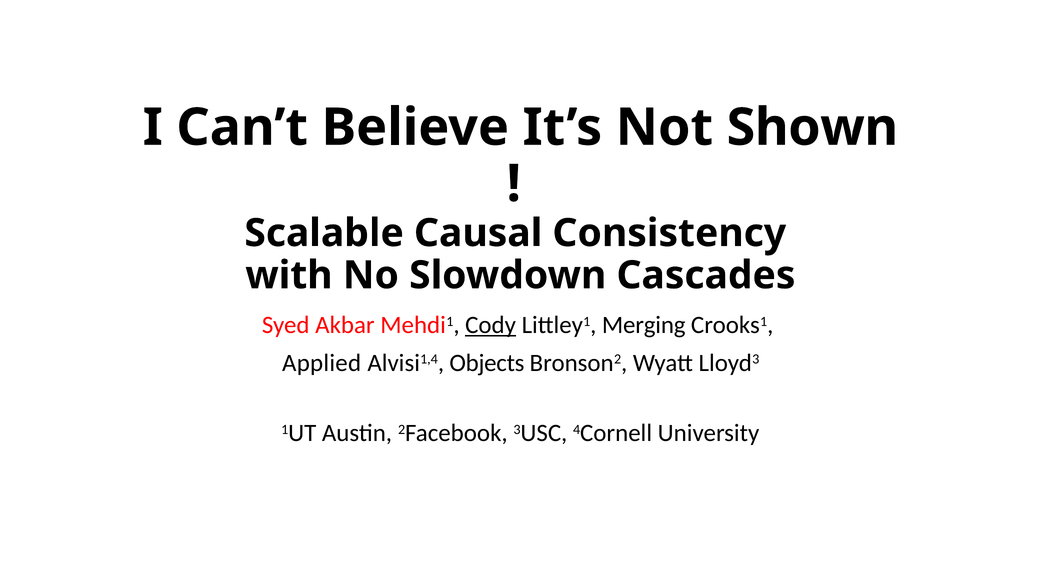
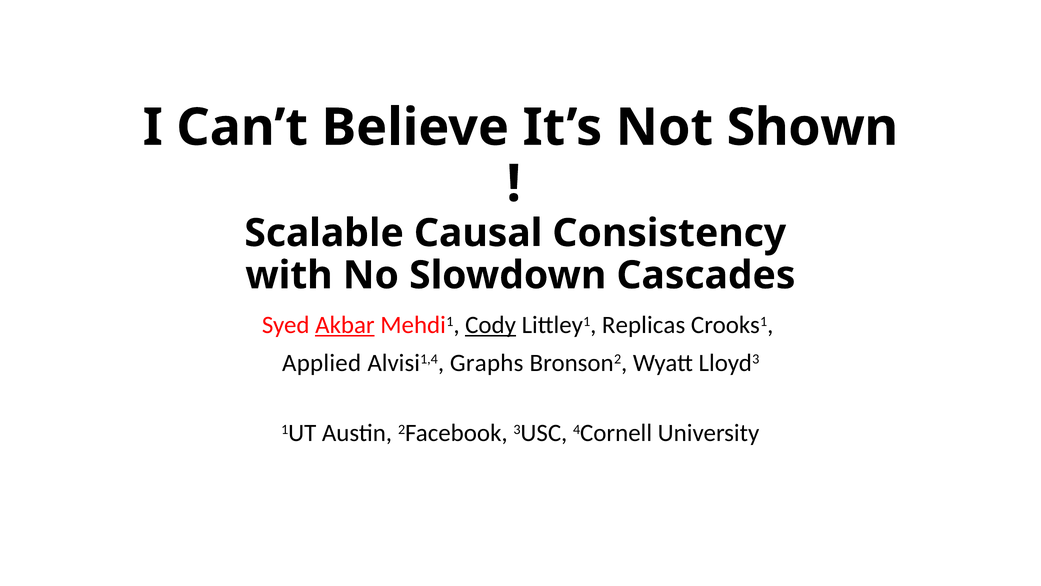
Akbar underline: none -> present
Merging: Merging -> Replicas
Objects: Objects -> Graphs
